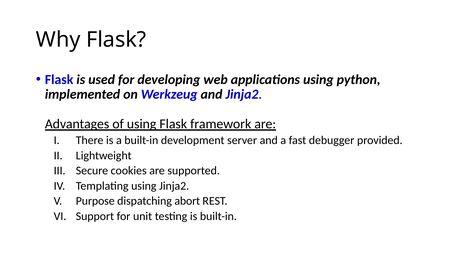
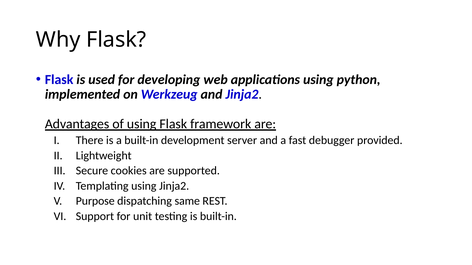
abort: abort -> same
